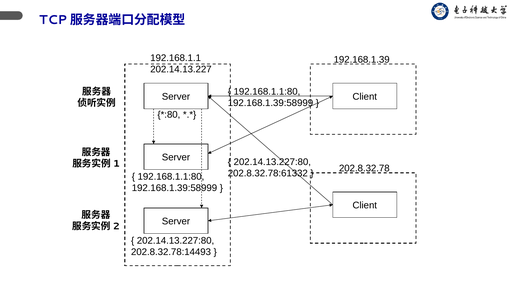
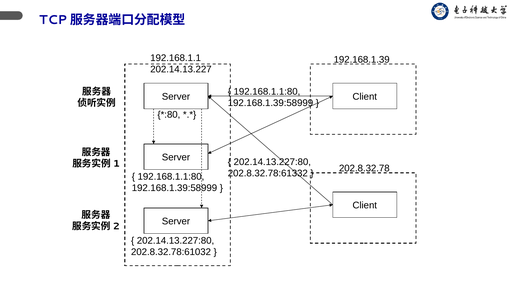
202.8.32.78:14493: 202.8.32.78:14493 -> 202.8.32.78:61032
